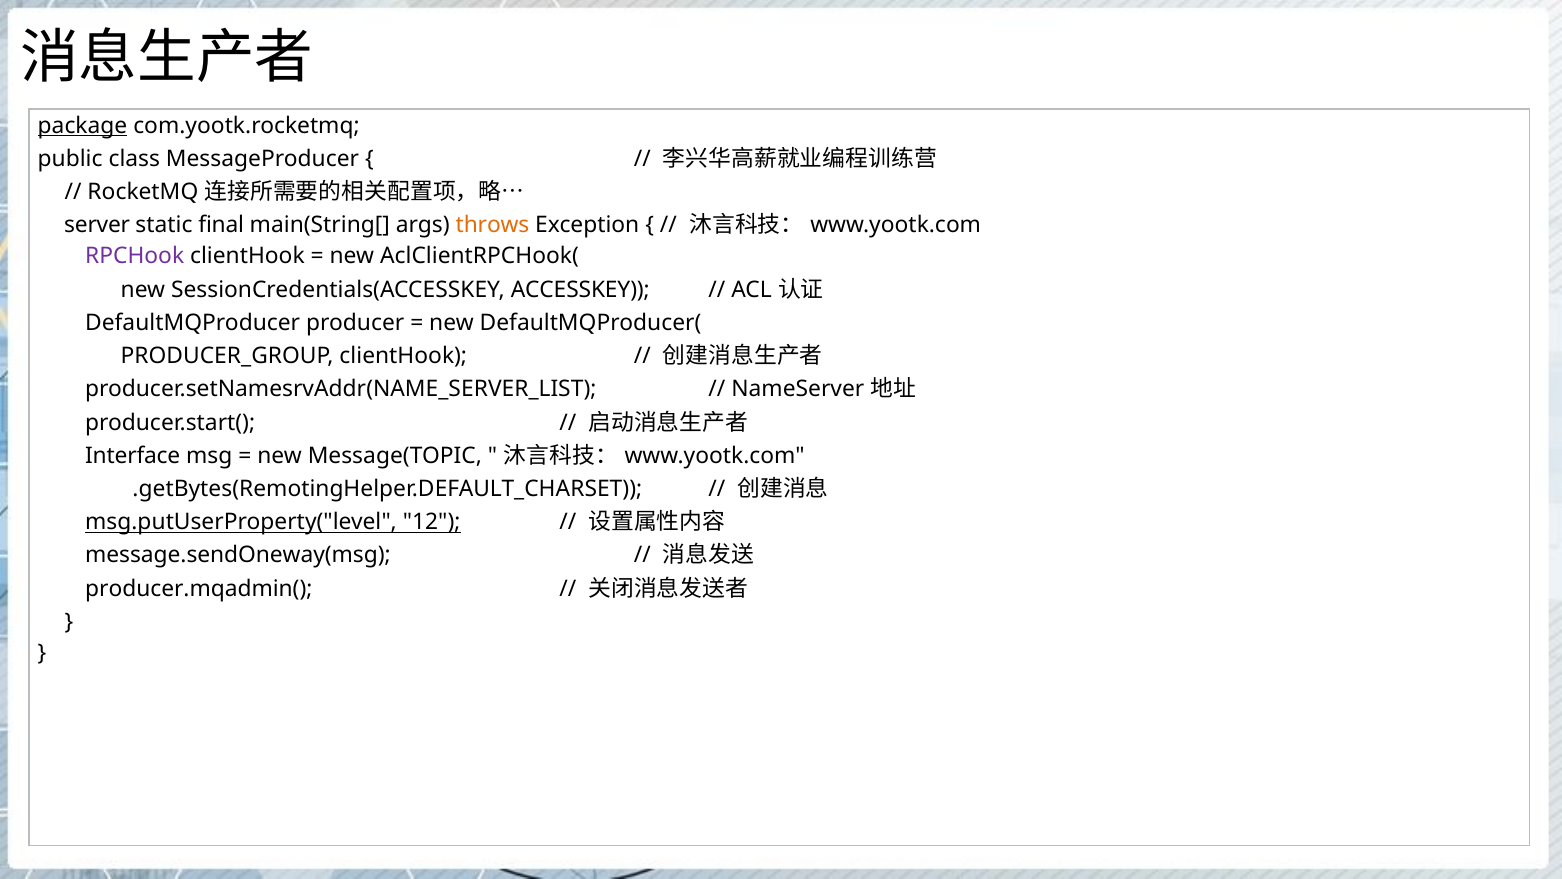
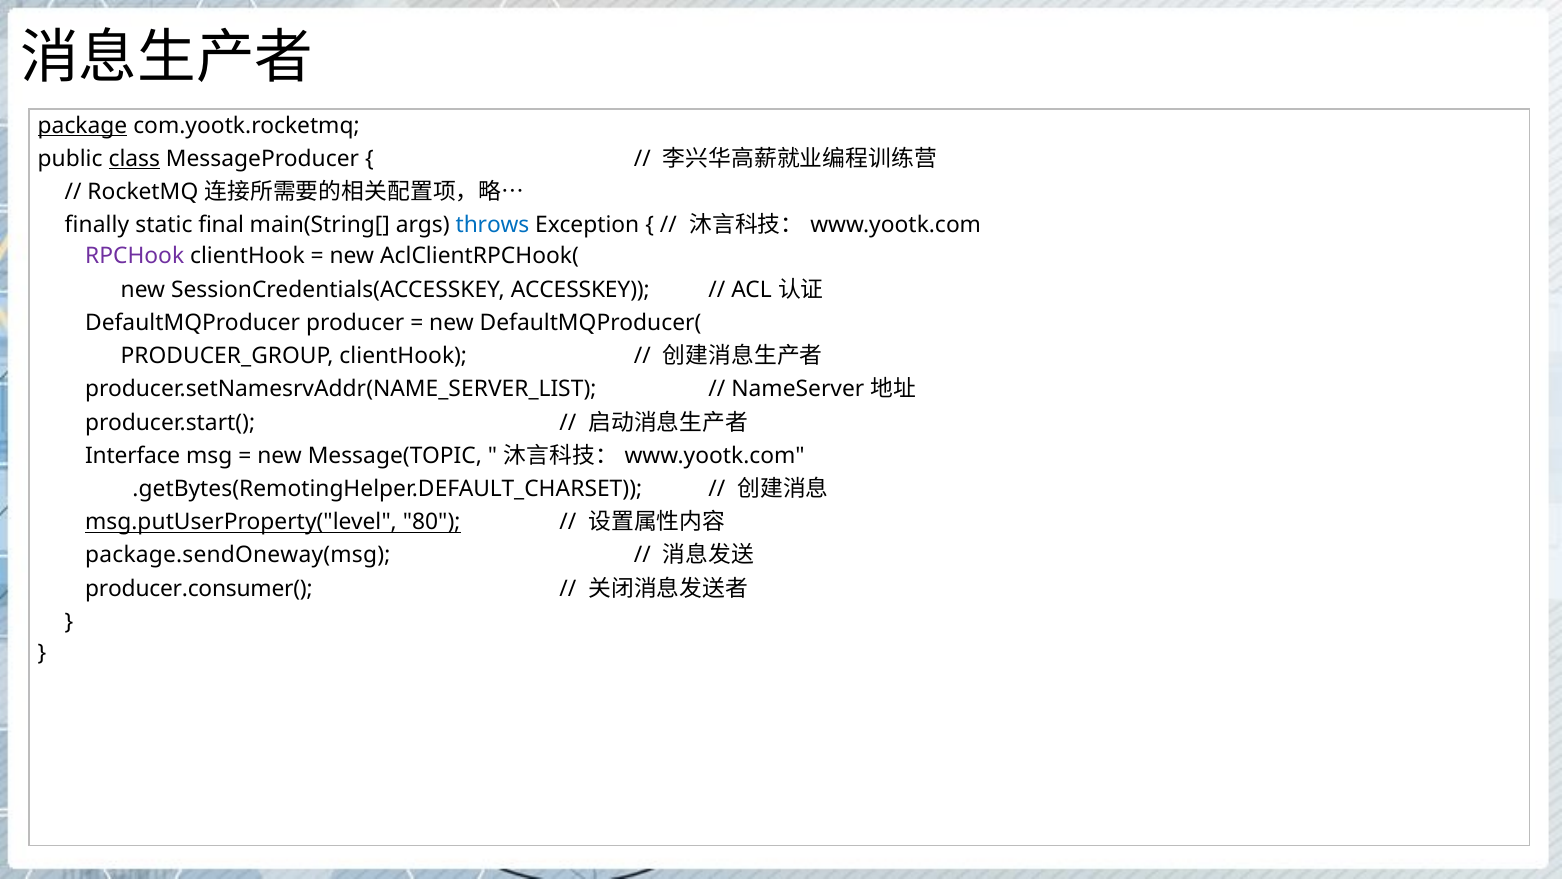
class underline: none -> present
server: server -> finally
throws colour: orange -> blue
12: 12 -> 80
message.sendOneway(msg: message.sendOneway(msg -> package.sendOneway(msg
producer.mqadmin(: producer.mqadmin( -> producer.consumer(
